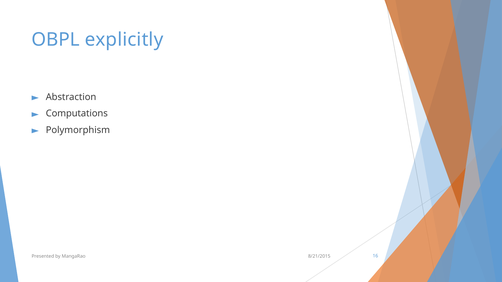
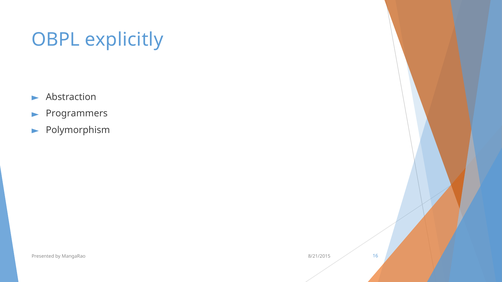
Computations: Computations -> Programmers
